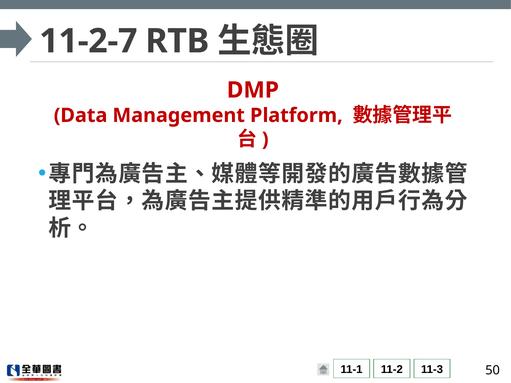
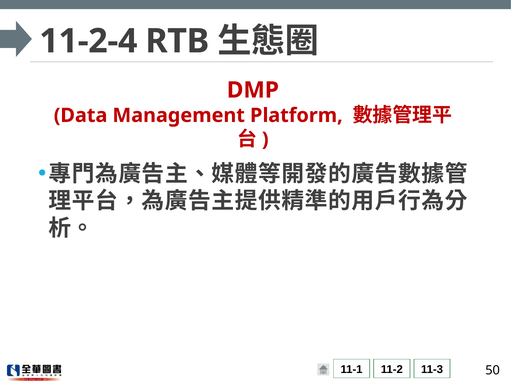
11-2-7: 11-2-7 -> 11-2-4
